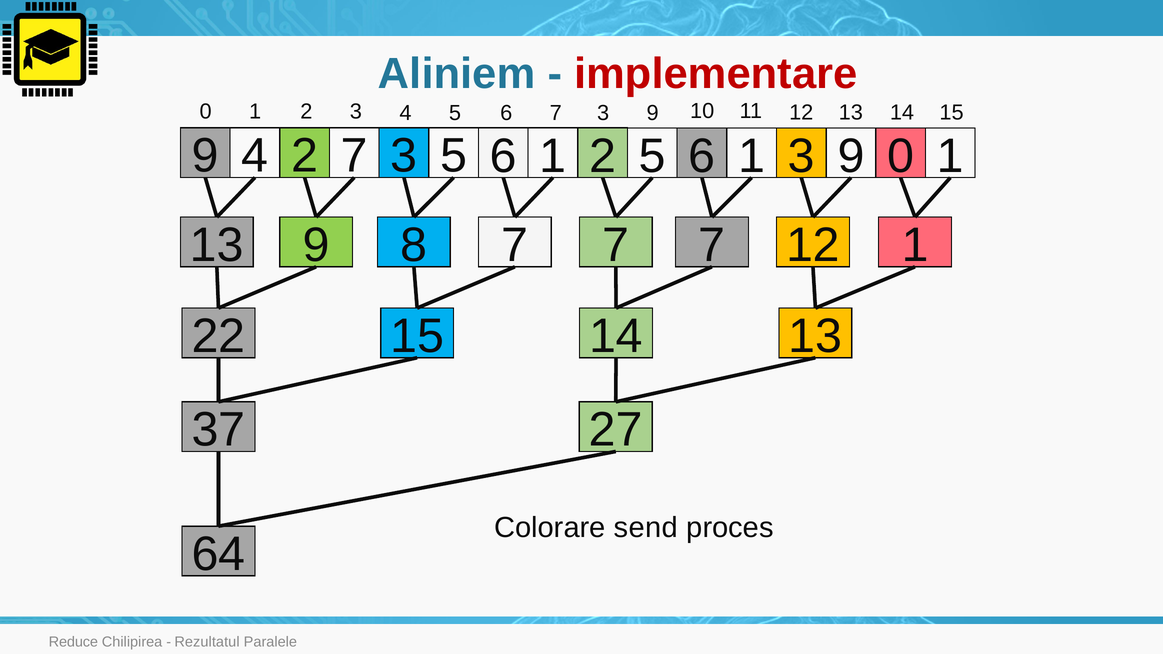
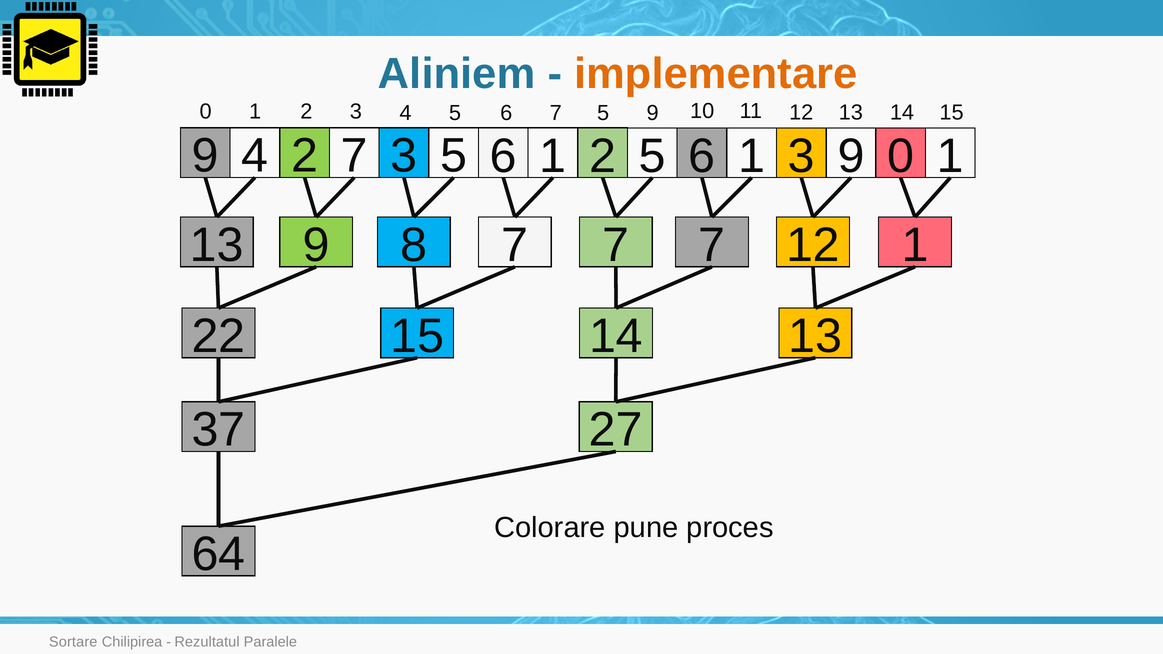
implementare colour: red -> orange
6 7 3: 3 -> 5
send: send -> pune
Reduce: Reduce -> Sortare
